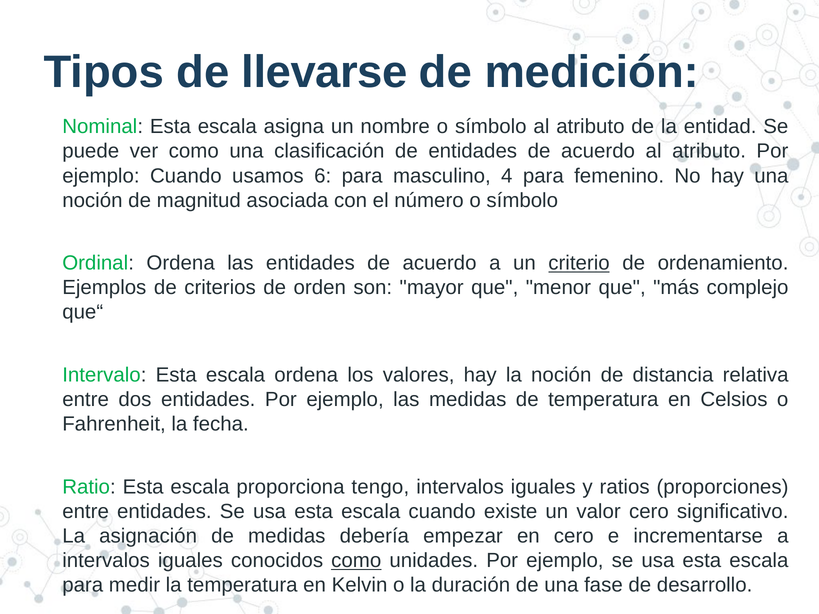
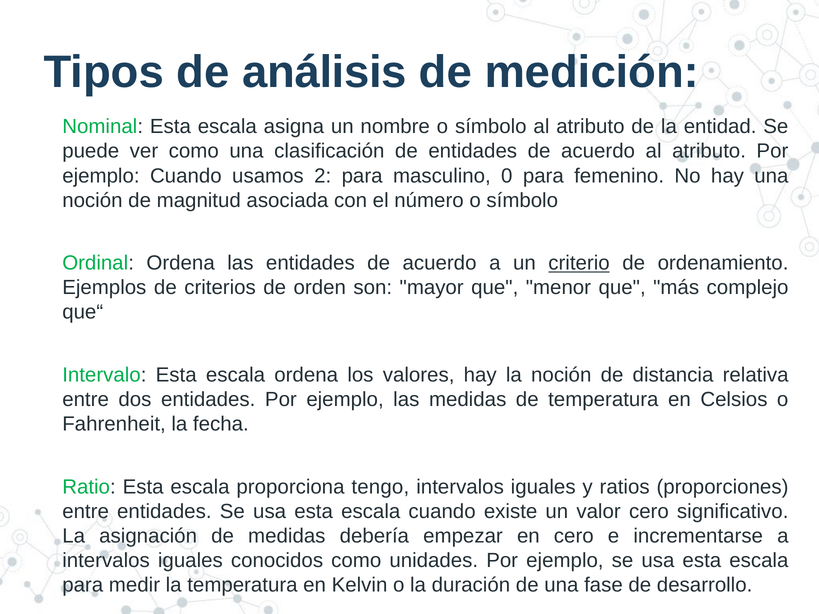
llevarse: llevarse -> análisis
6: 6 -> 2
4: 4 -> 0
como at (356, 561) underline: present -> none
